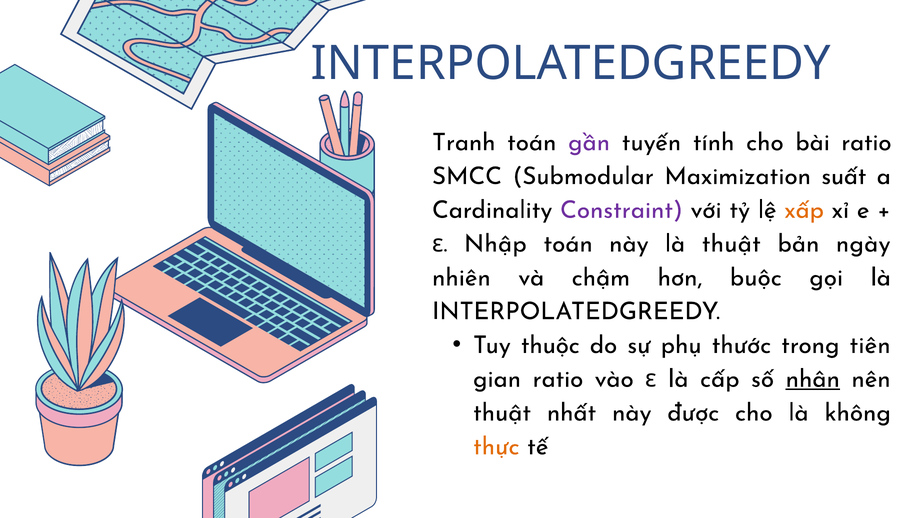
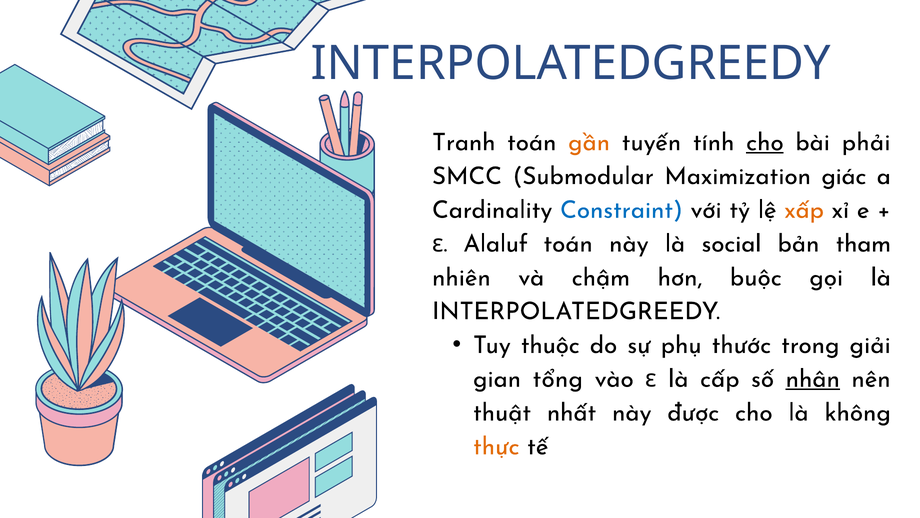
gần colour: purple -> orange
cho at (765, 142) underline: none -> present
bài ratio: ratio -> phải
suất: suất -> giác
Constraint colour: purple -> blue
Nhập: Nhập -> Alaluf
là thuật: thuật -> social
ngày: ngày -> tham
tiên: tiên -> giải
gian ratio: ratio -> tổng
